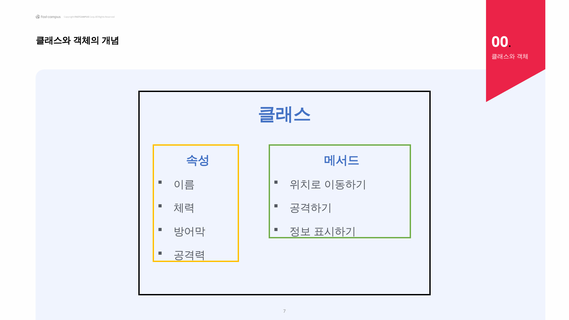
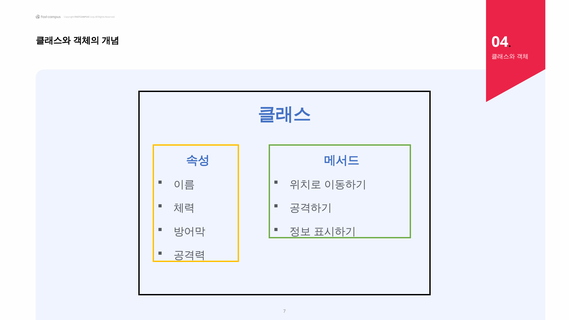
00: 00 -> 04
